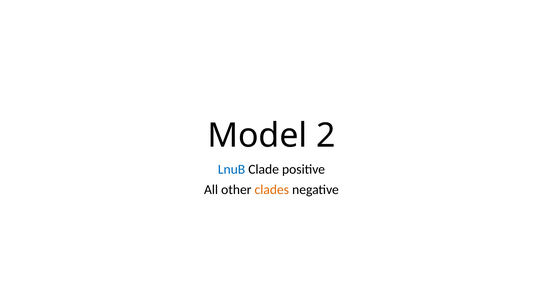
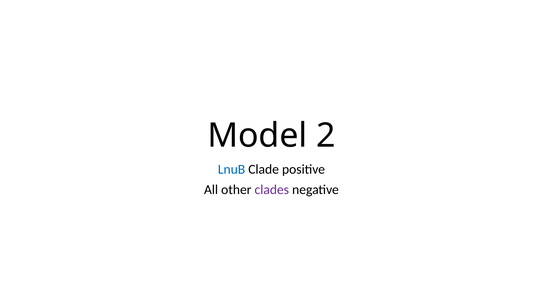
clades colour: orange -> purple
